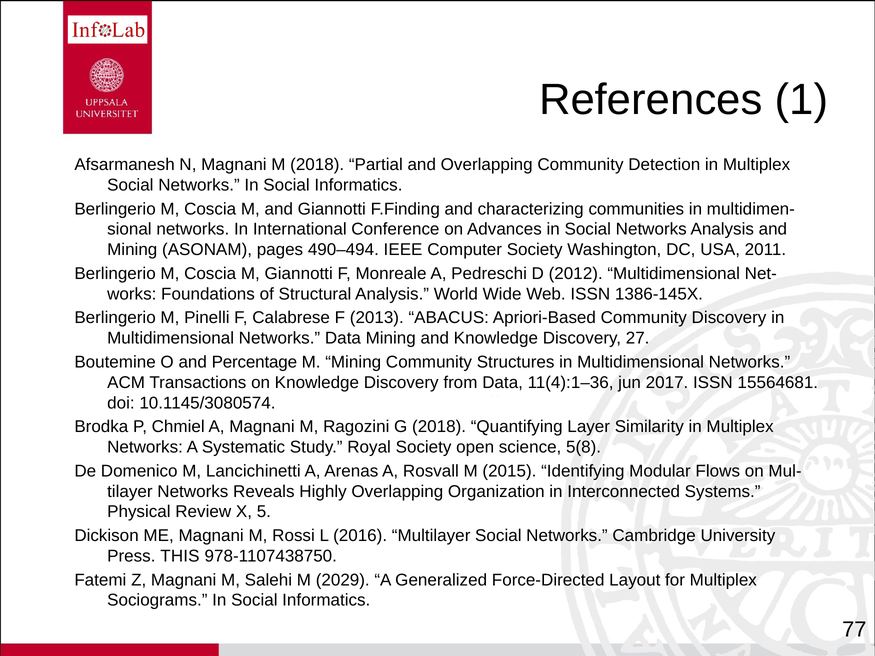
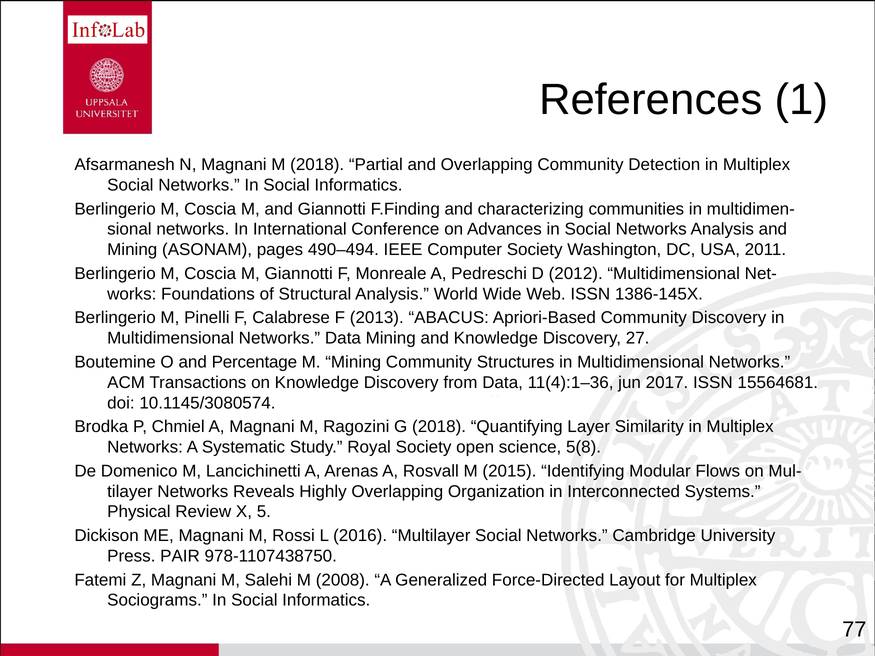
THIS: THIS -> PAIR
2029: 2029 -> 2008
